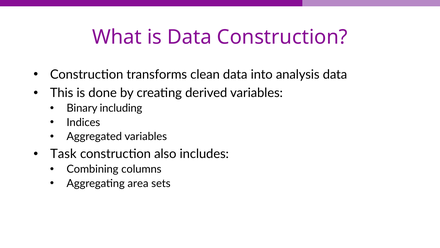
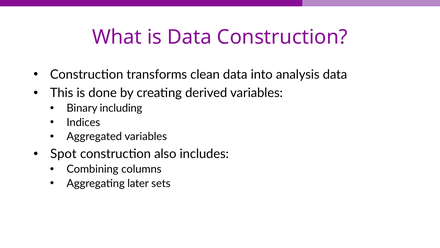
Task: Task -> Spot
area: area -> later
